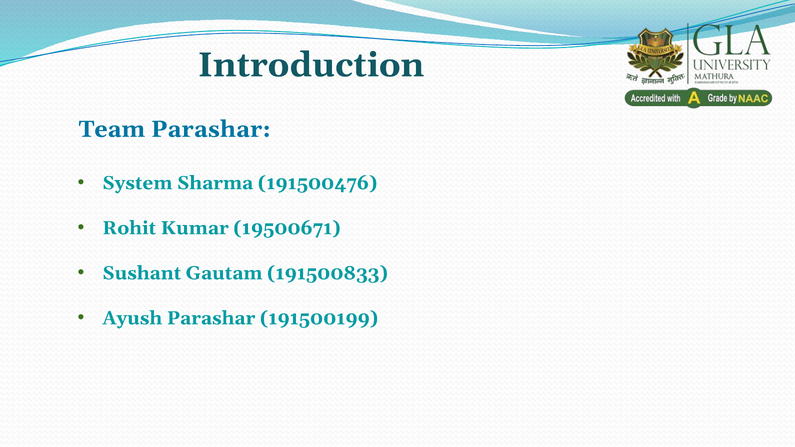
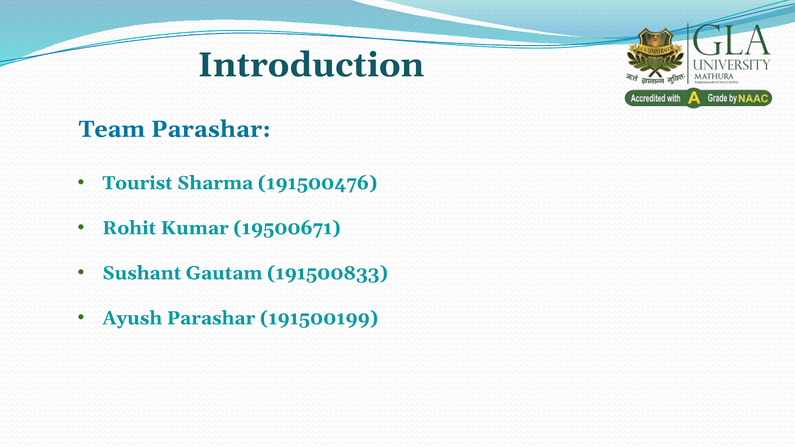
System: System -> Tourist
